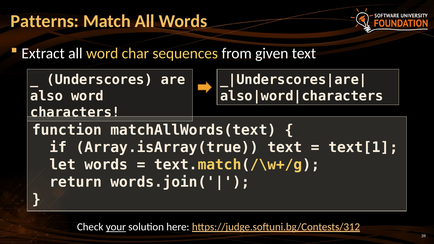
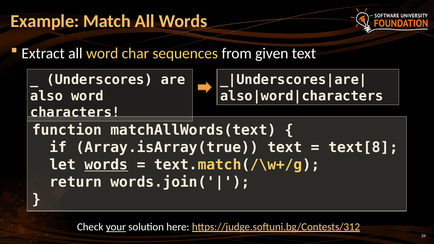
Patterns: Patterns -> Example
text[1: text[1 -> text[8
words at (106, 165) underline: none -> present
